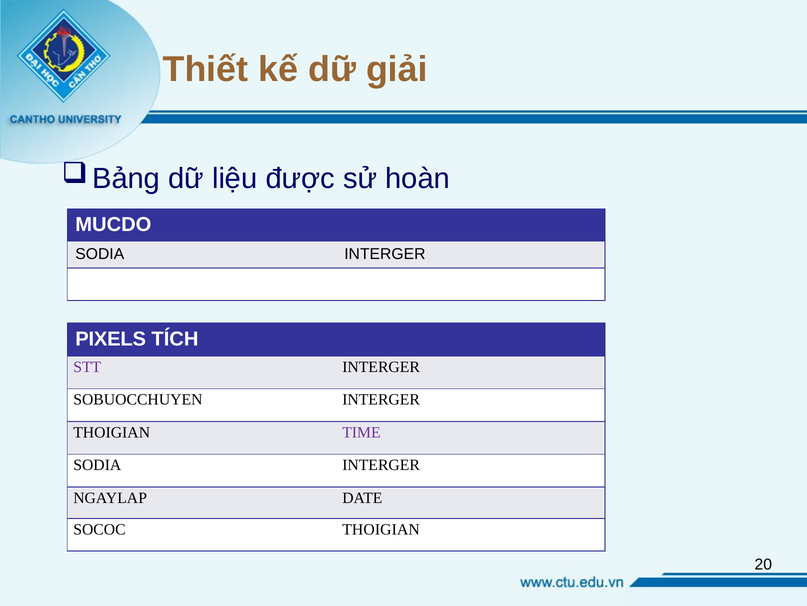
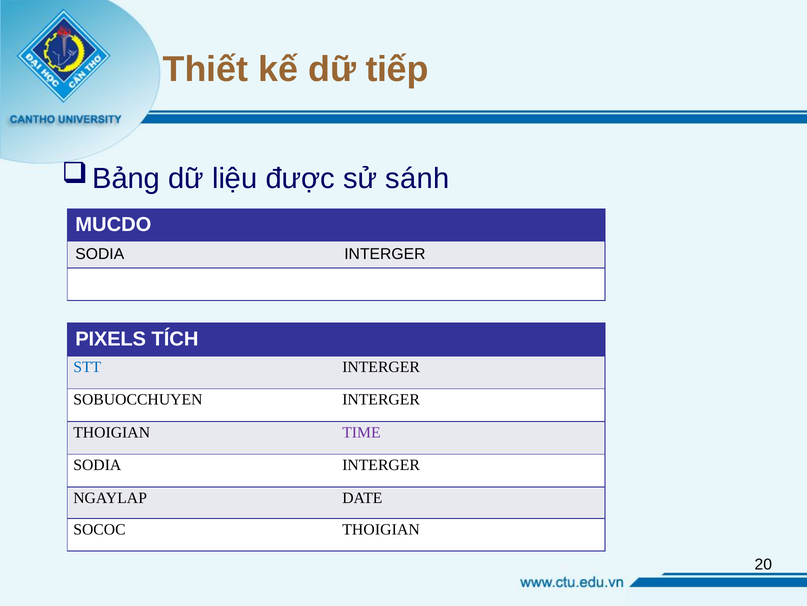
giải: giải -> tiếp
hoàn: hoàn -> sánh
STT colour: purple -> blue
